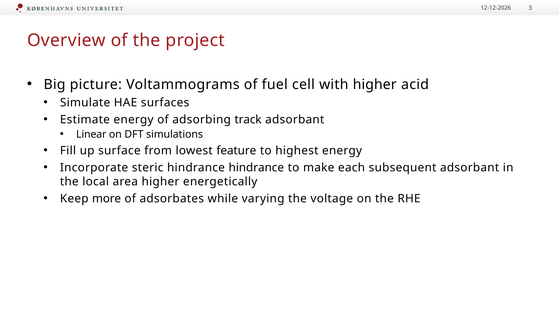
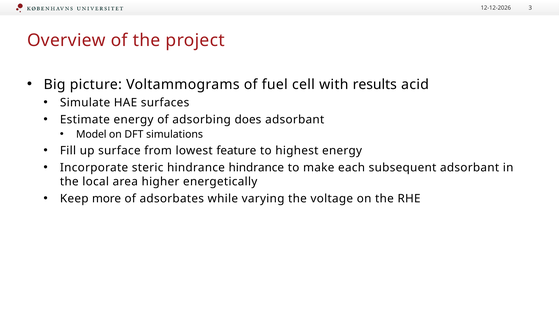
with higher: higher -> results
track: track -> does
Linear: Linear -> Model
